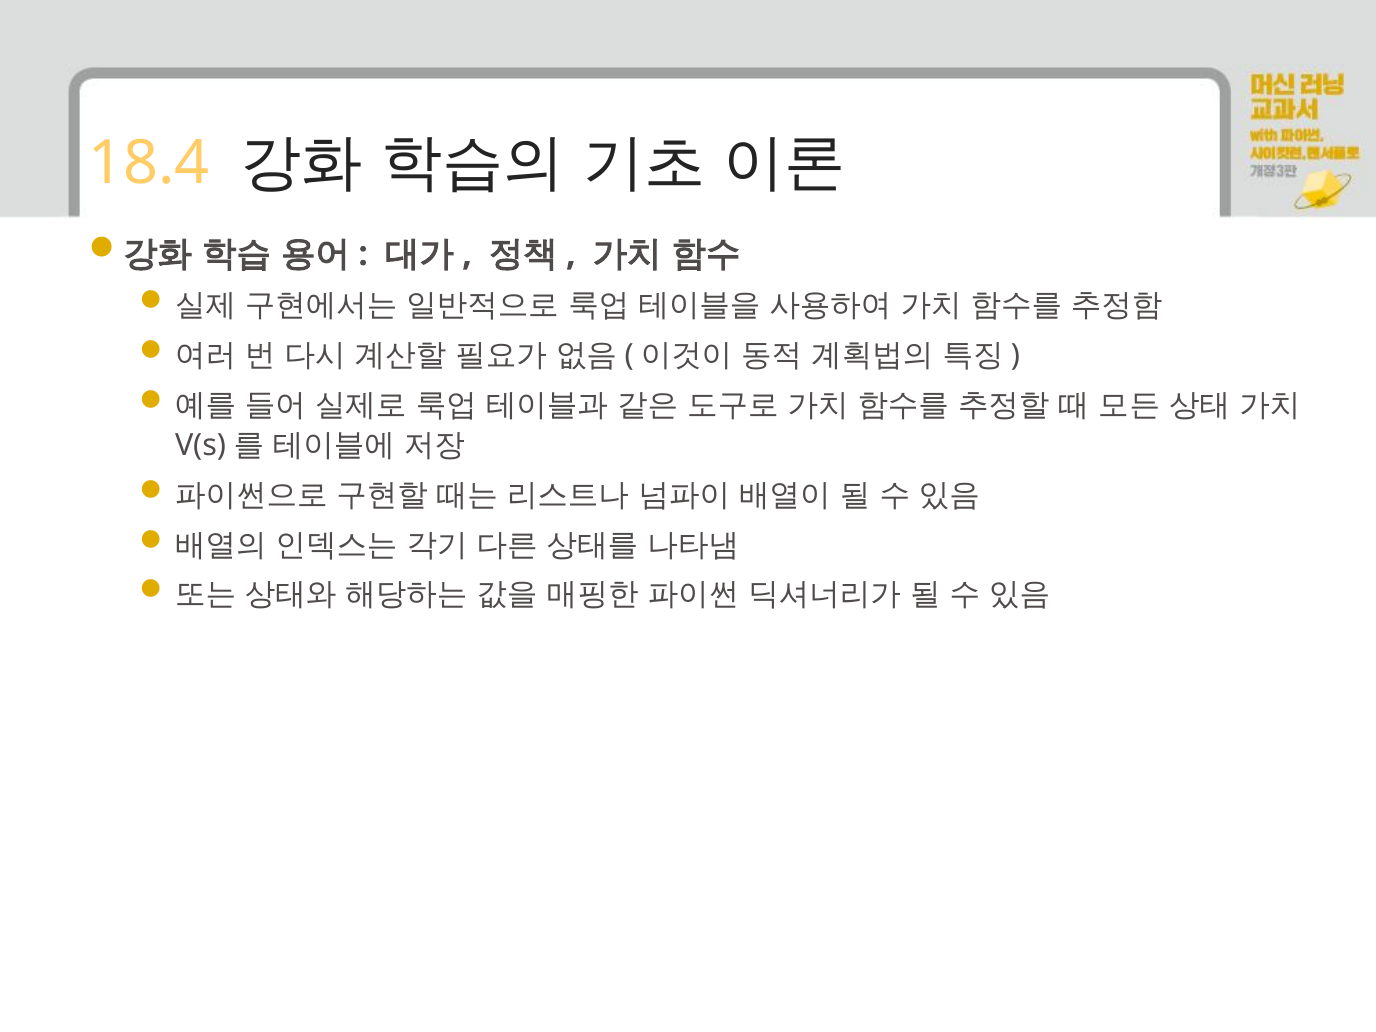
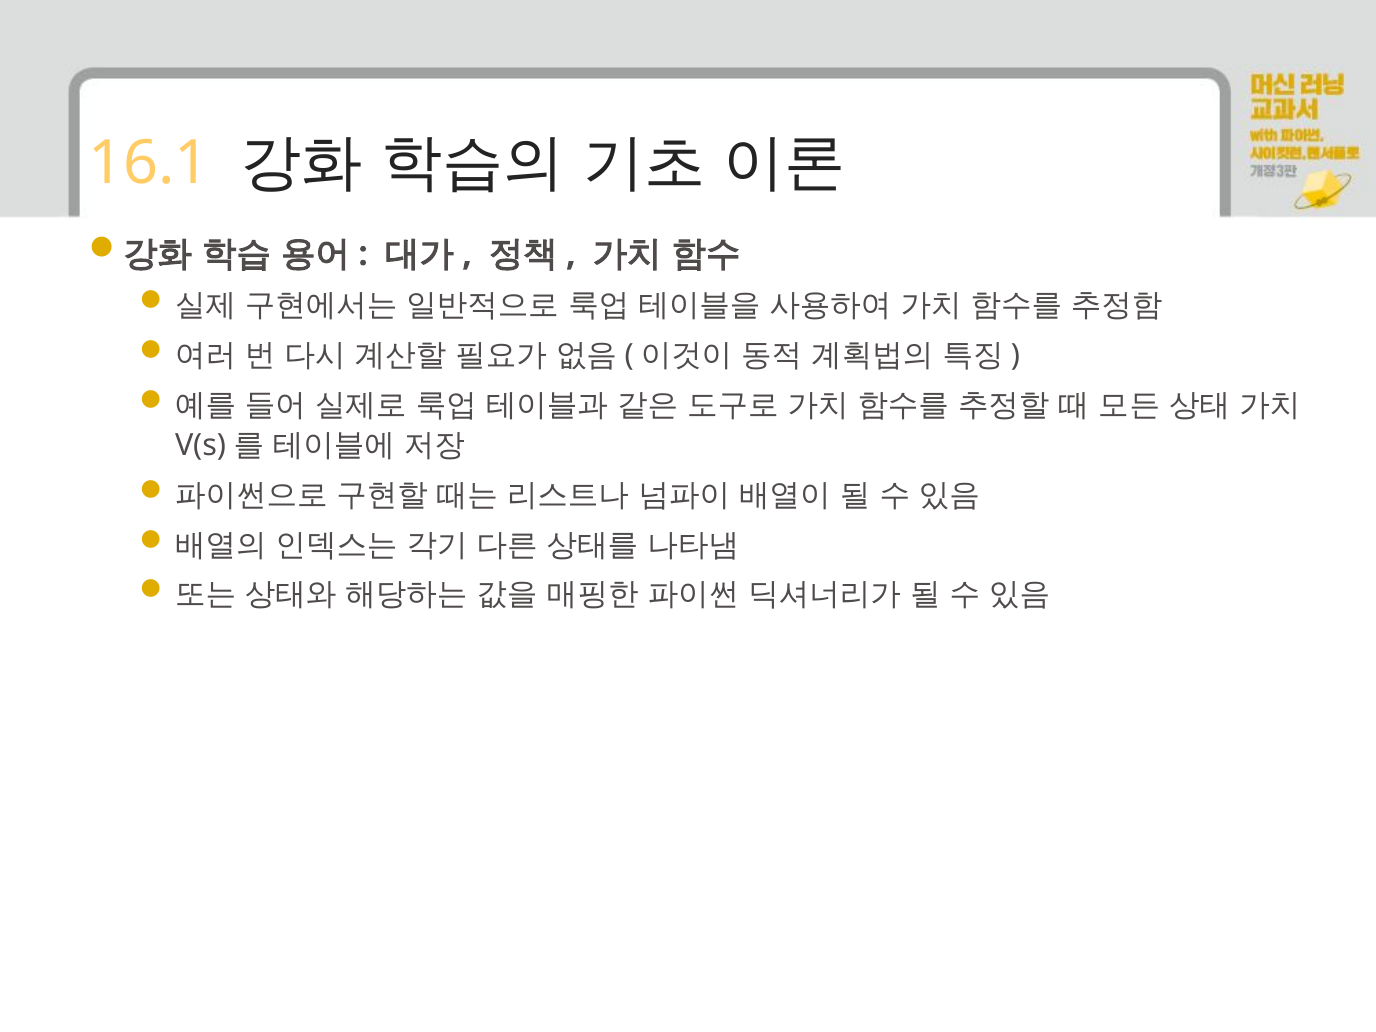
18.4: 18.4 -> 16.1
